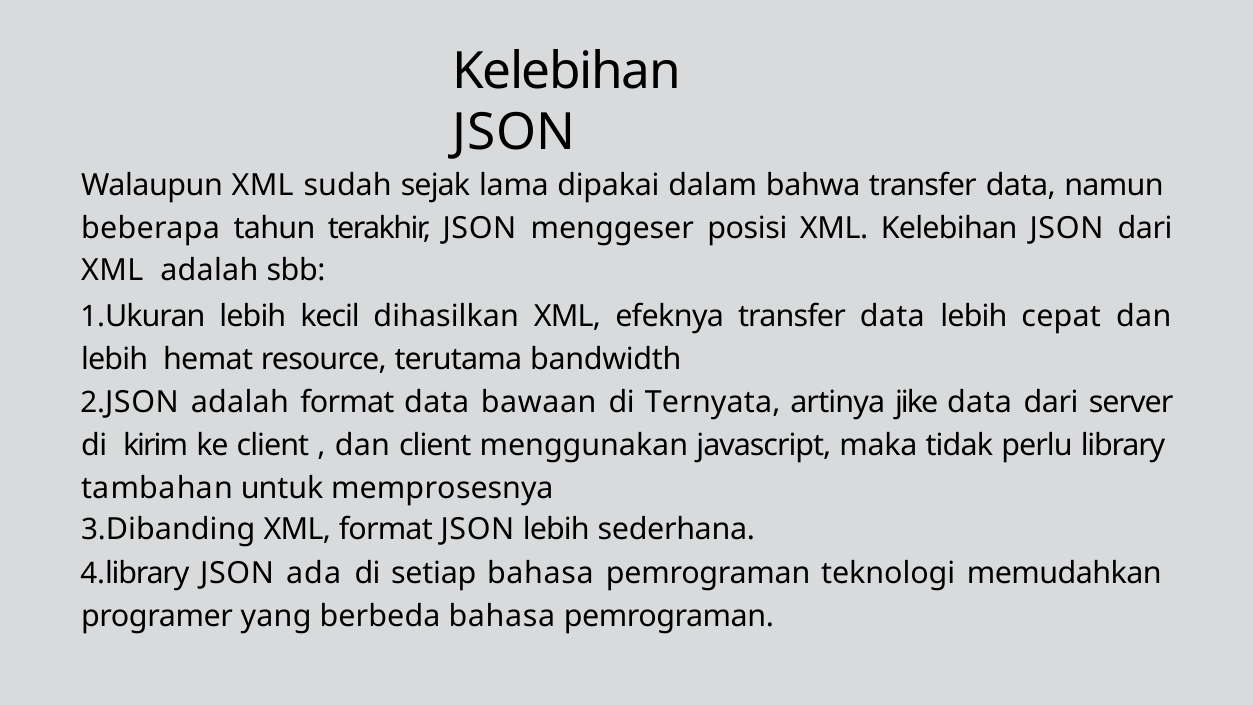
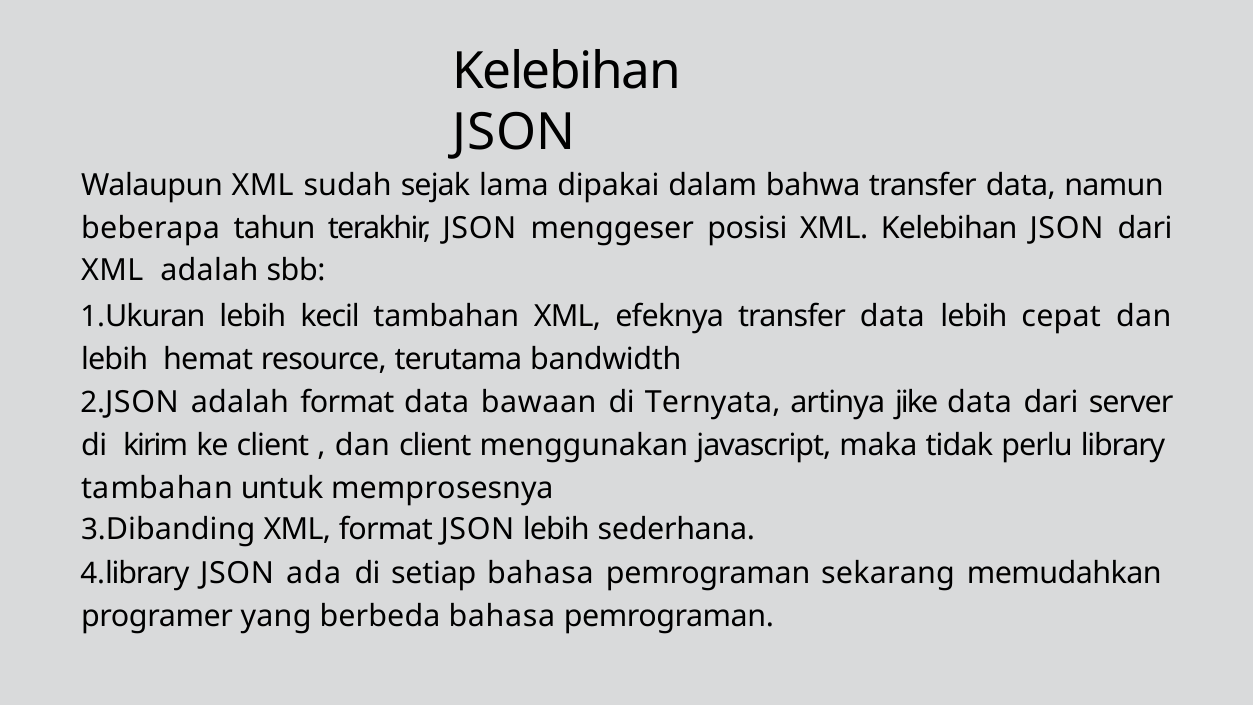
kecil dihasilkan: dihasilkan -> tambahan
teknologi: teknologi -> sekarang
